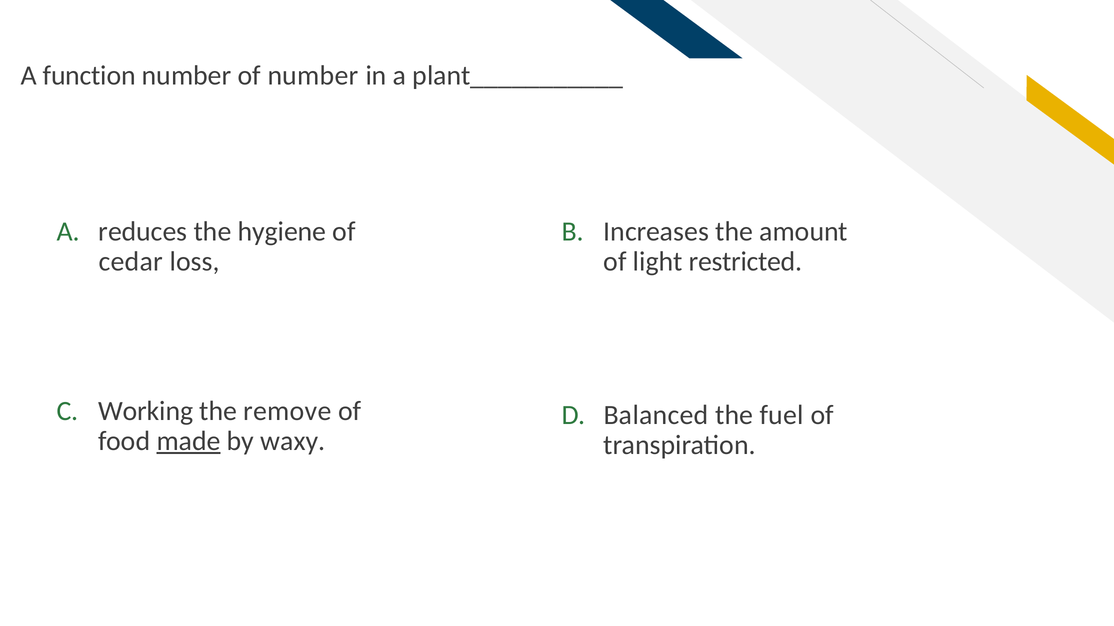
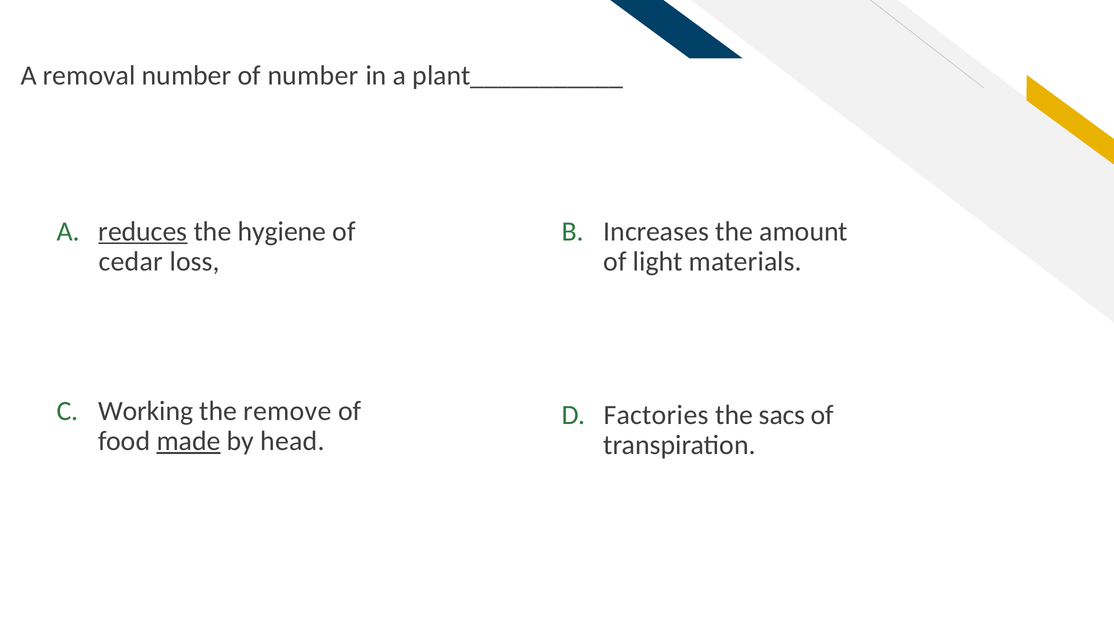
function: function -> removal
reduces underline: none -> present
restricted: restricted -> materials
Balanced: Balanced -> Factories
fuel: fuel -> sacs
waxy: waxy -> head
